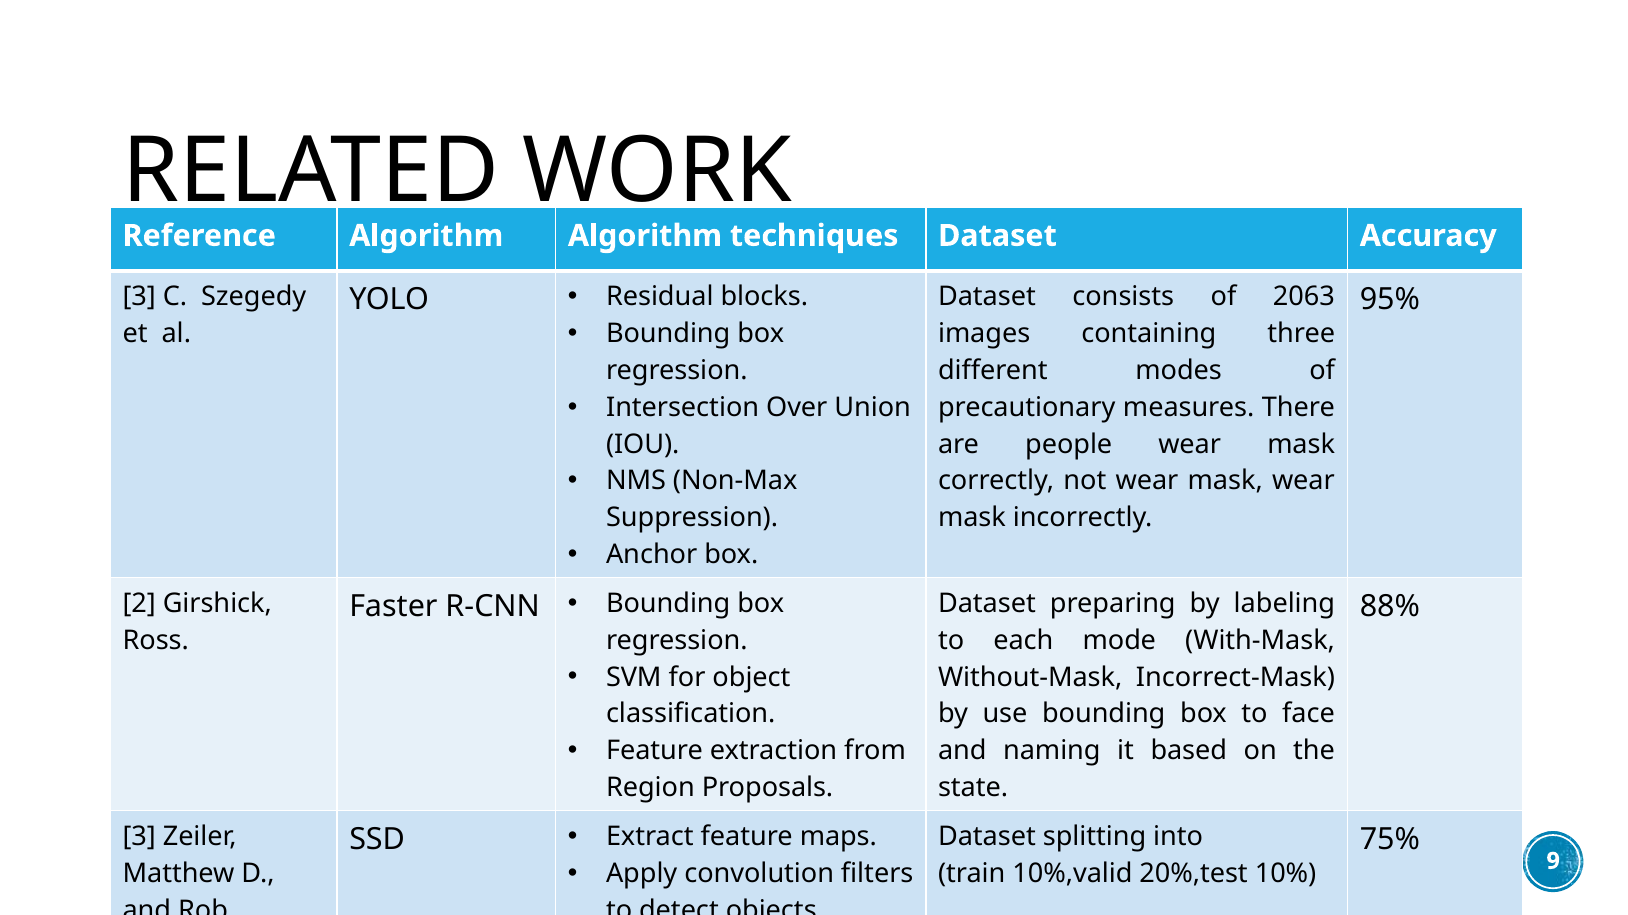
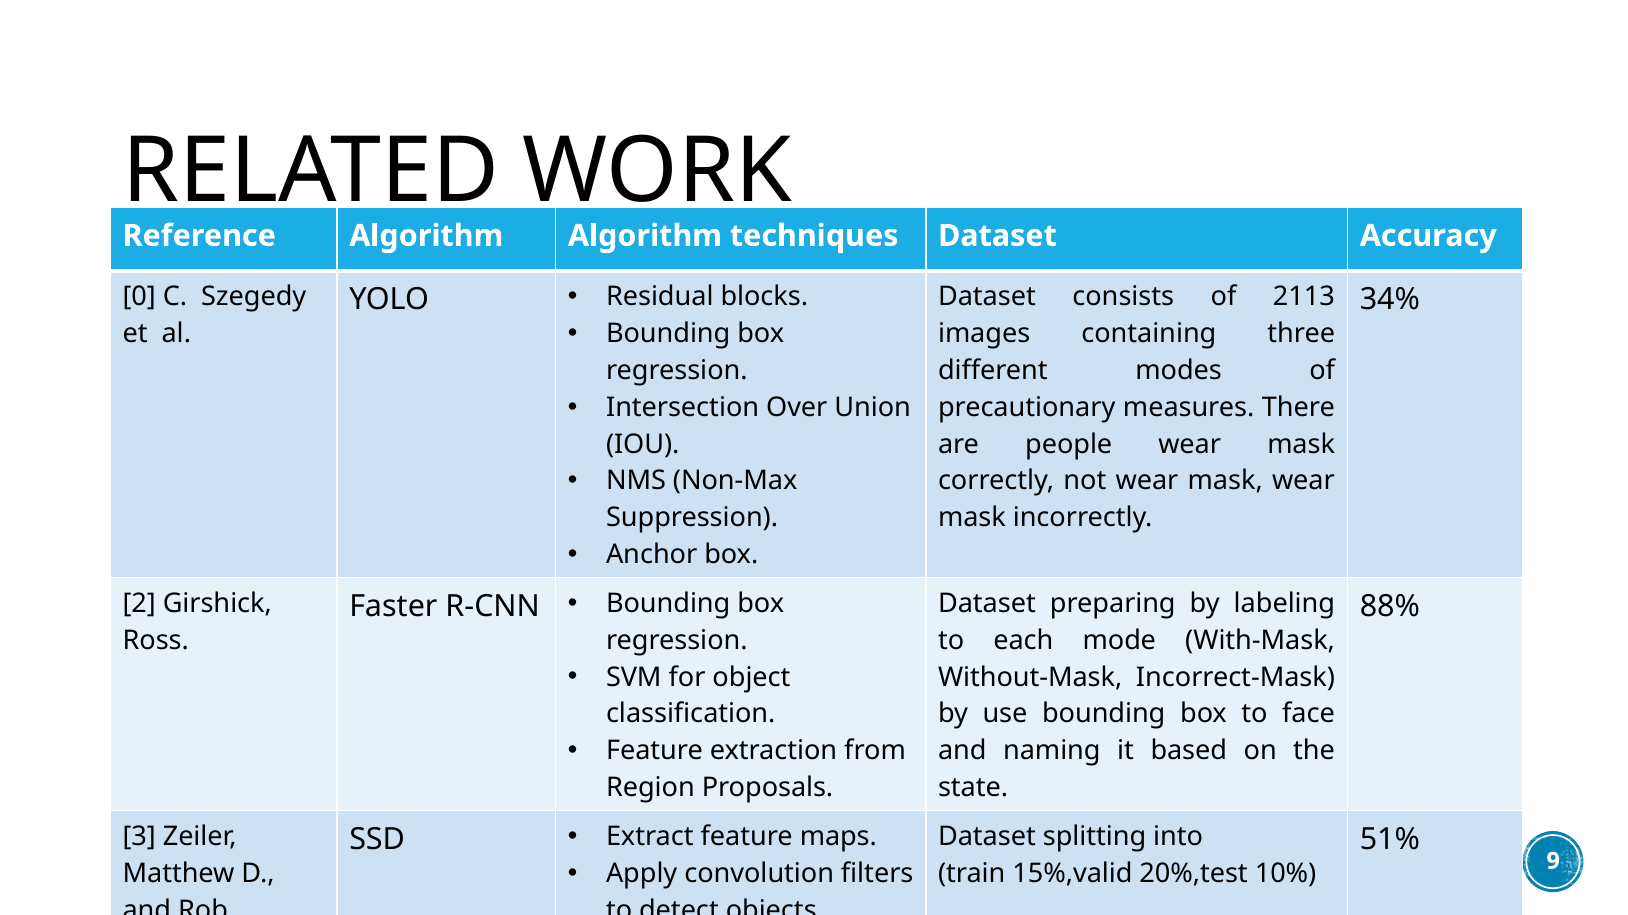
3 at (139, 297): 3 -> 0
2063: 2063 -> 2113
95%: 95% -> 34%
75%: 75% -> 51%
10%,valid: 10%,valid -> 15%,valid
